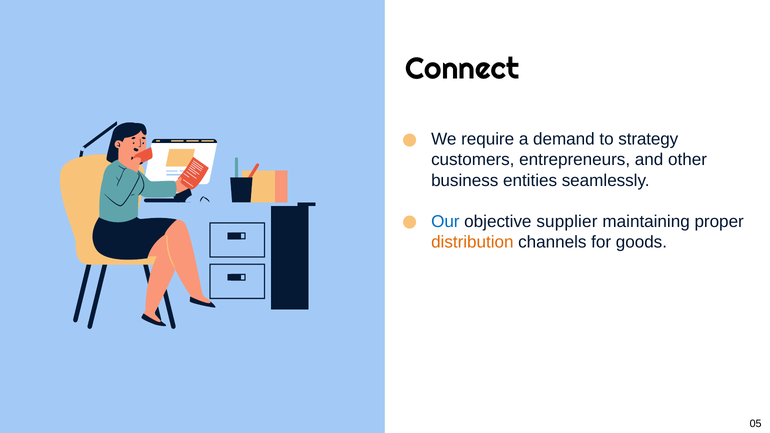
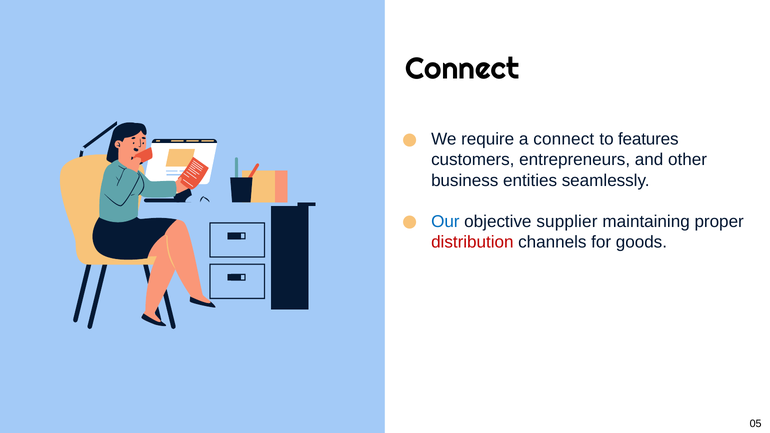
a demand: demand -> connect
strategy: strategy -> features
distribution colour: orange -> red
